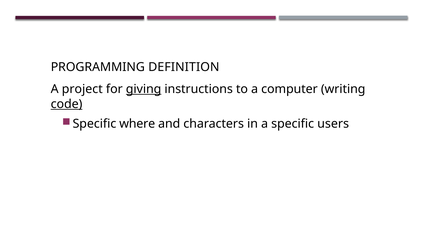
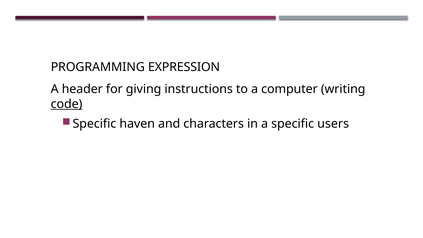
DEFINITION: DEFINITION -> EXPRESSION
project: project -> header
giving underline: present -> none
where: where -> haven
